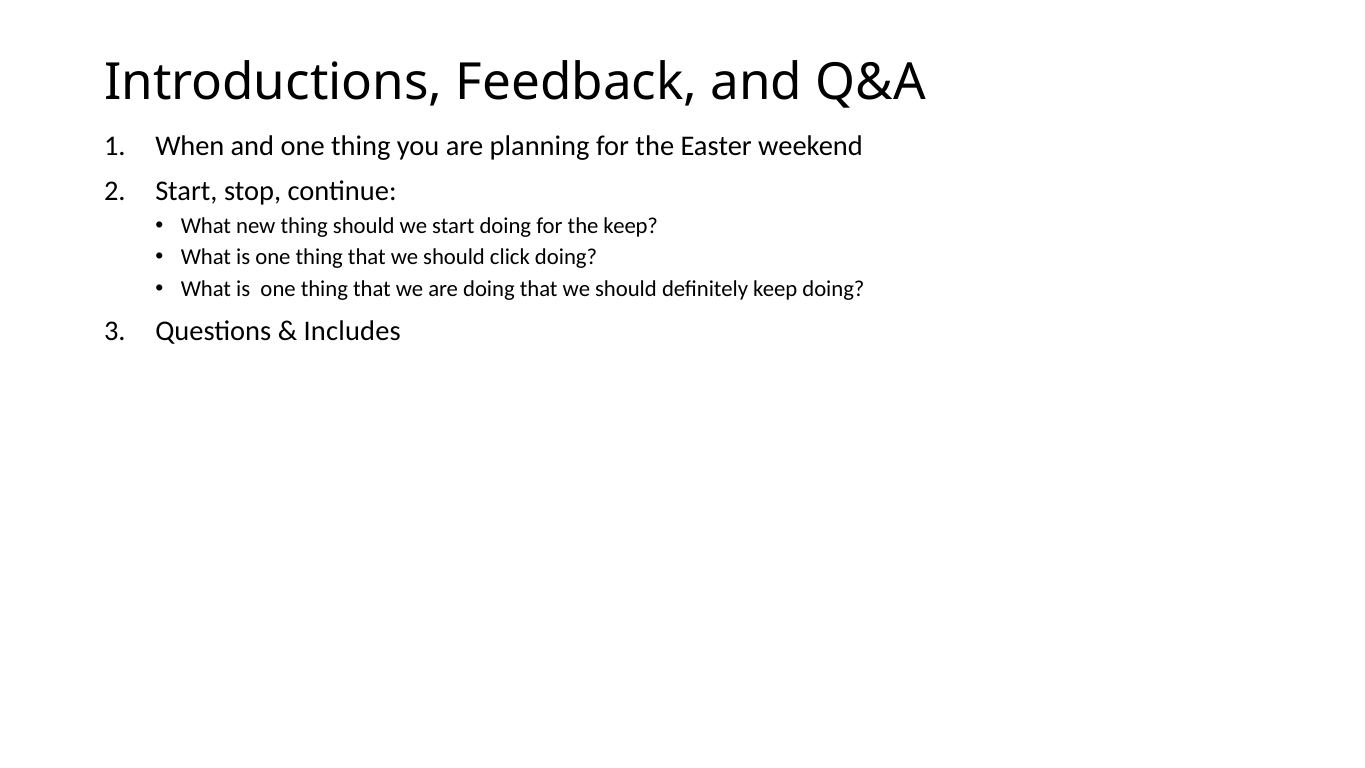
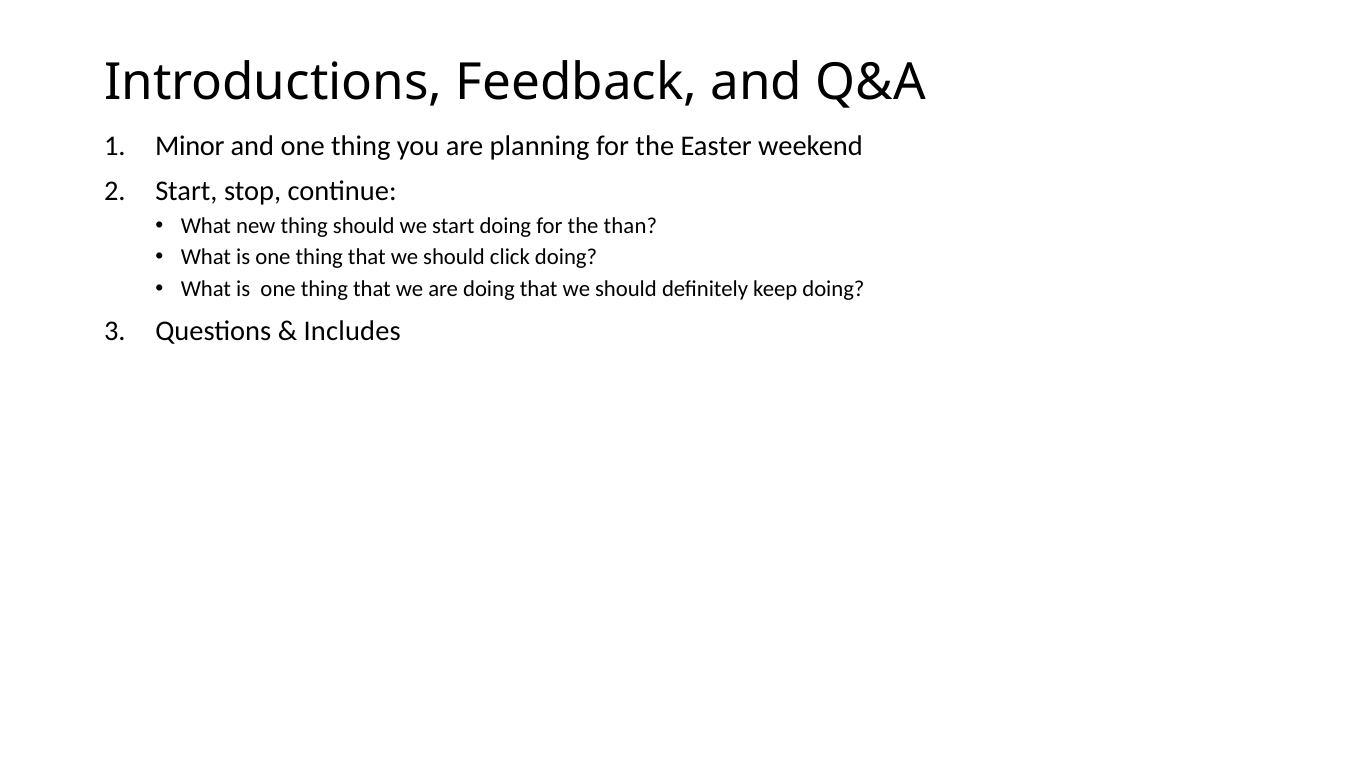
When: When -> Minor
the keep: keep -> than
